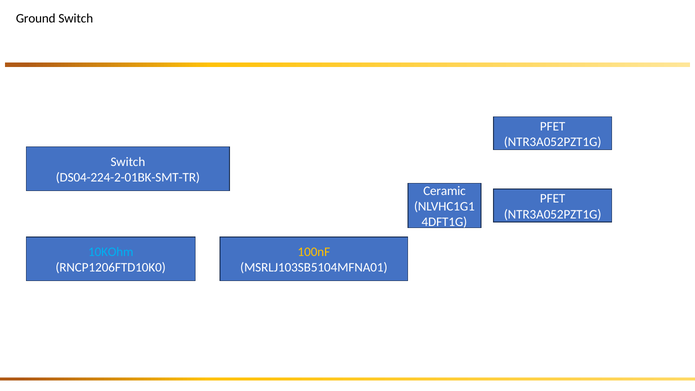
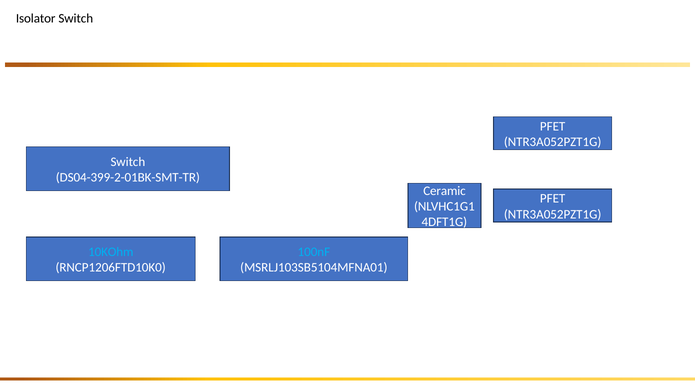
Ground: Ground -> Isolator
DS04-224-2-01BK-SMT-TR: DS04-224-2-01BK-SMT-TR -> DS04-399-2-01BK-SMT-TR
100nF colour: yellow -> light blue
